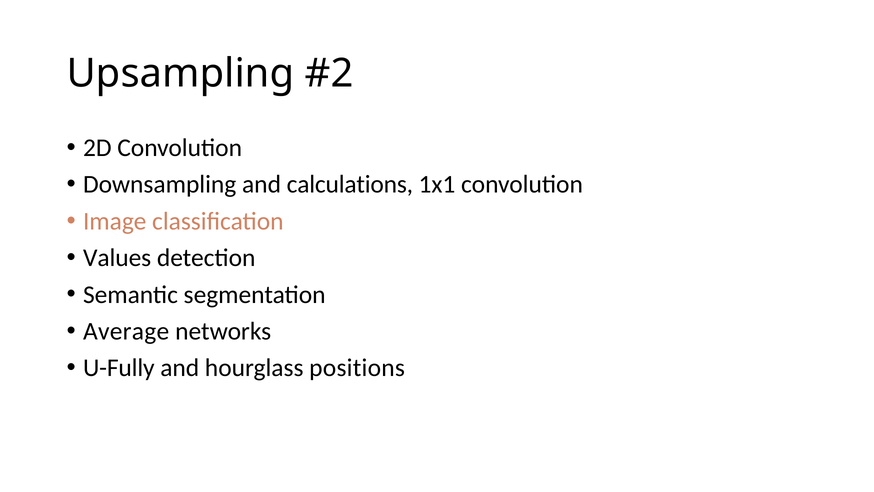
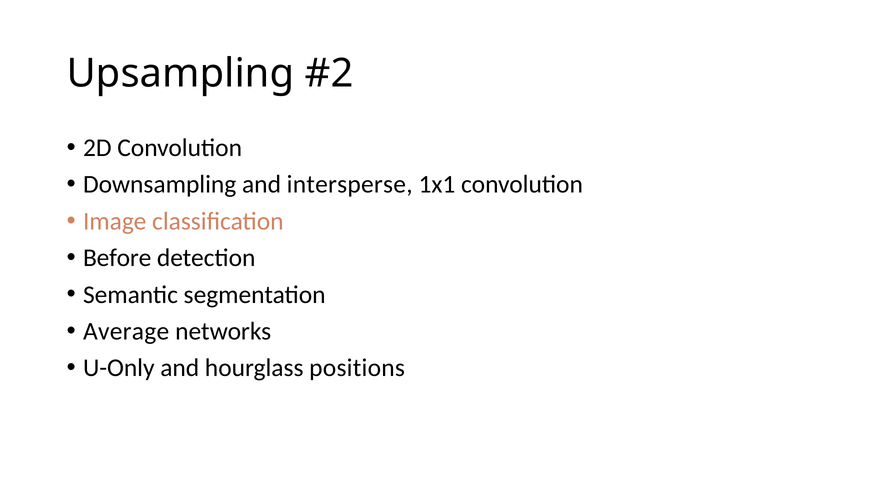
calculations: calculations -> intersperse
Values: Values -> Before
U-Fully: U-Fully -> U-Only
